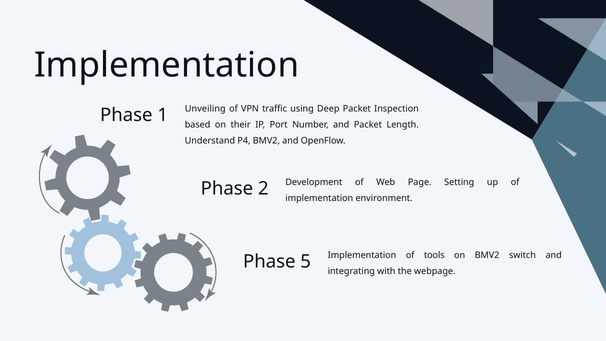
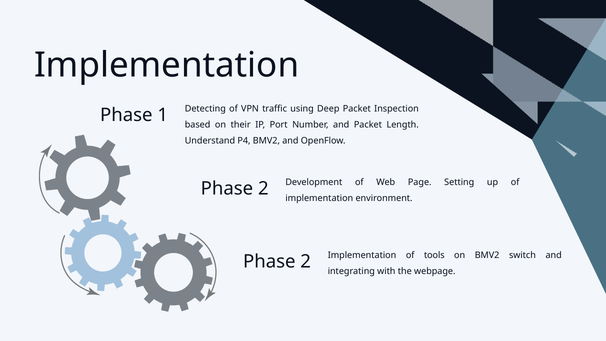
Unveiling: Unveiling -> Detecting
5 at (306, 262): 5 -> 2
